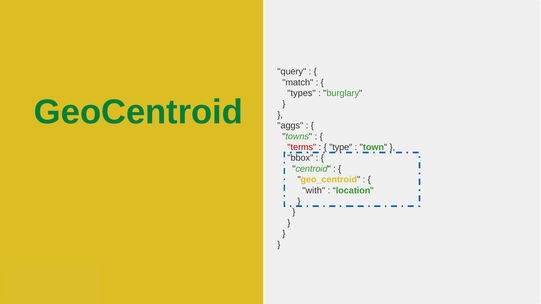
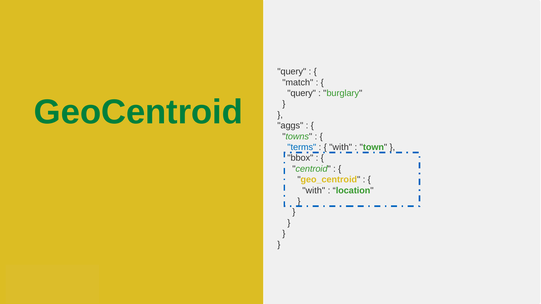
types at (302, 93): types -> query
terms colour: red -> blue
type at (341, 148): type -> with
